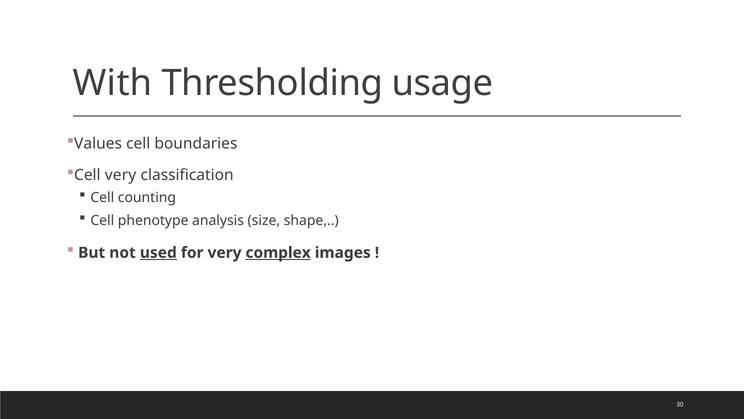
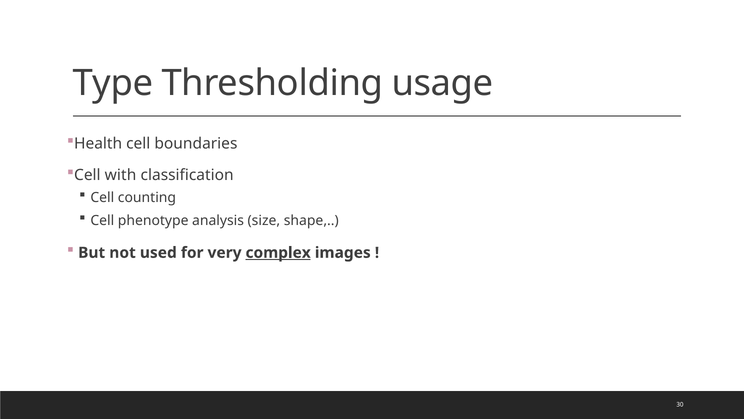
With: With -> Type
Values: Values -> Health
Cell very: very -> with
used underline: present -> none
